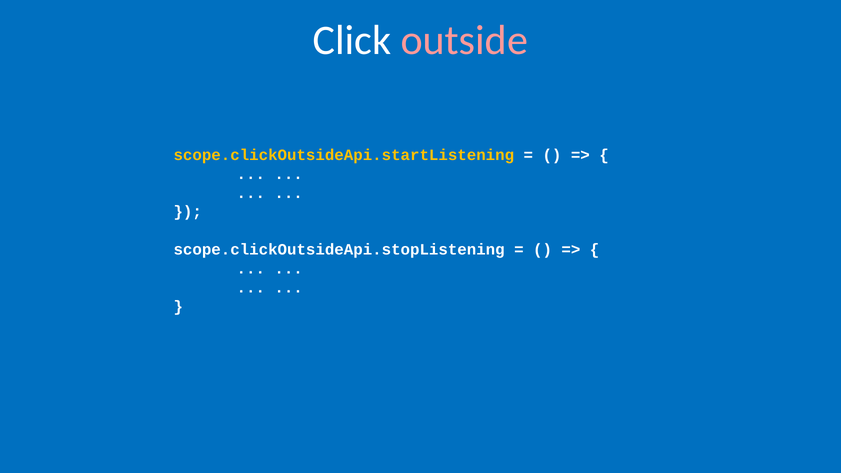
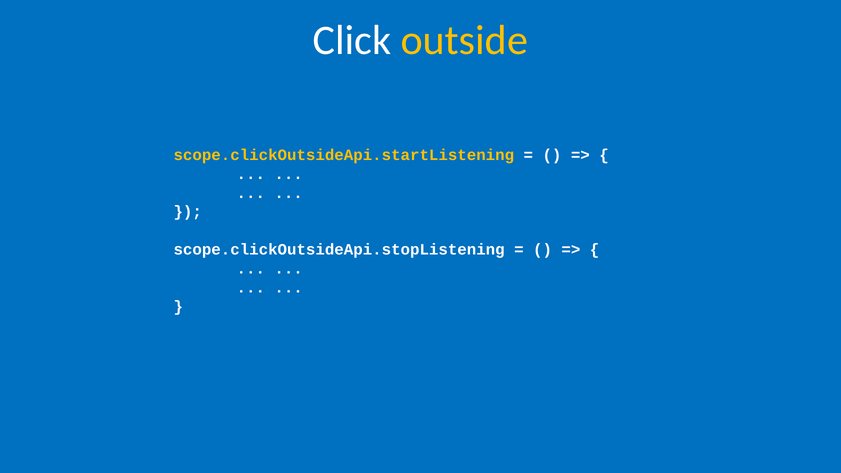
outside colour: pink -> yellow
